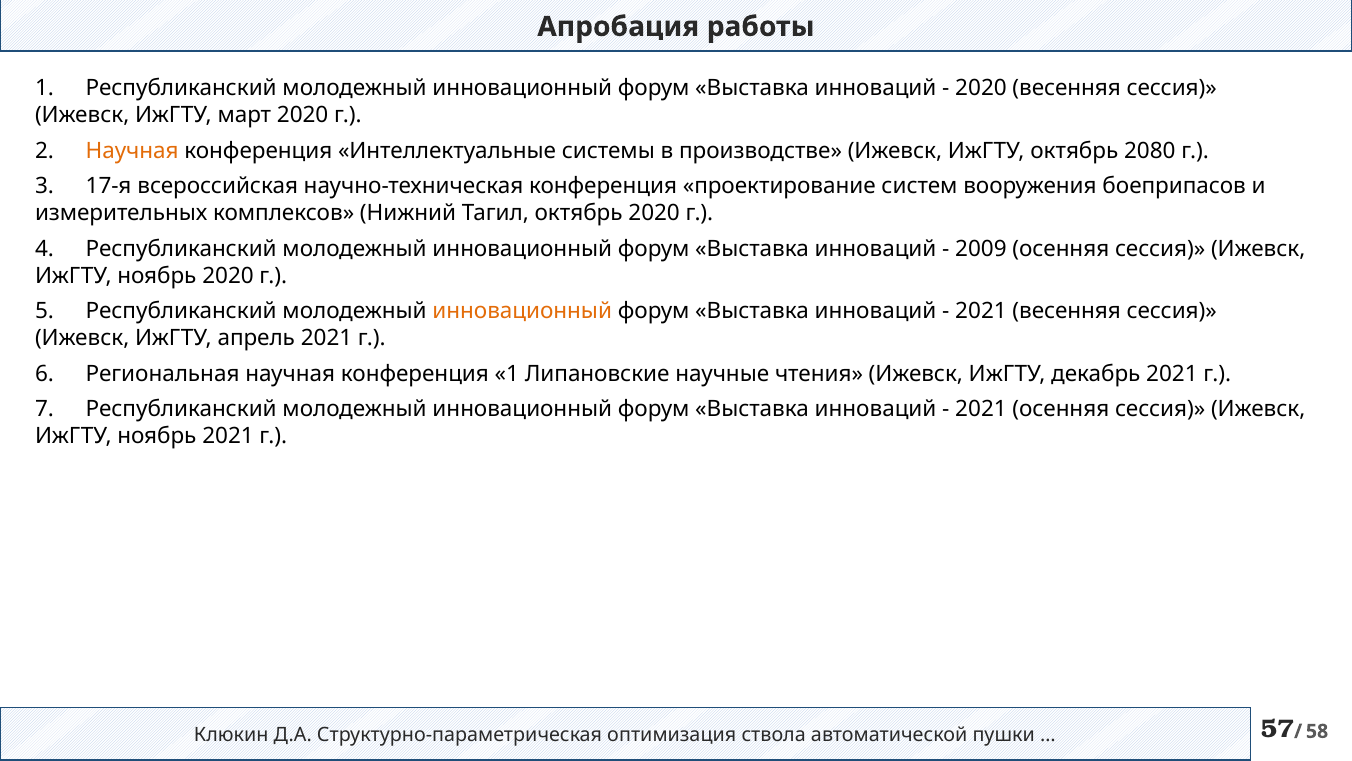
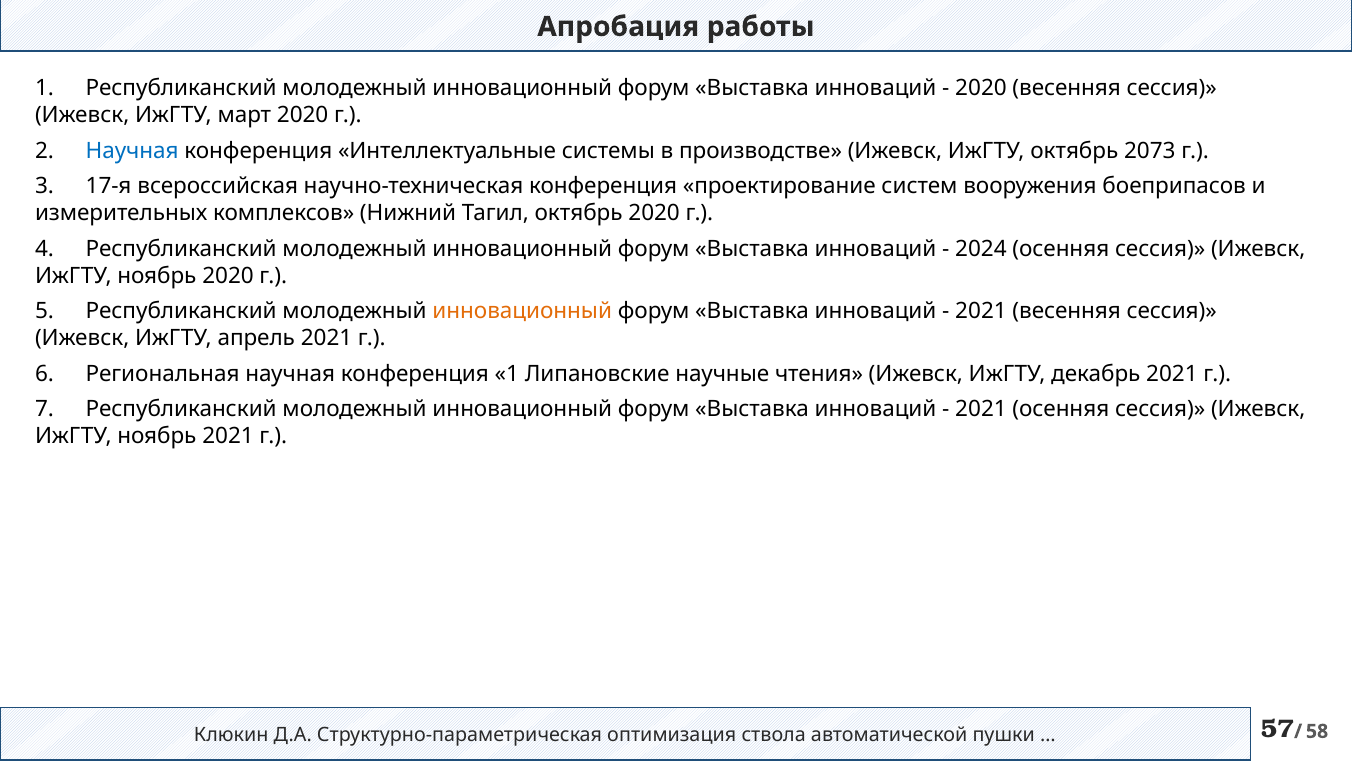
Научная at (132, 150) colour: orange -> blue
2080: 2080 -> 2073
2009: 2009 -> 2024
